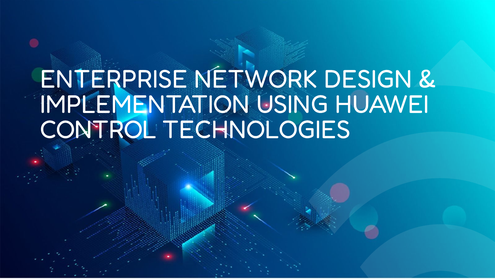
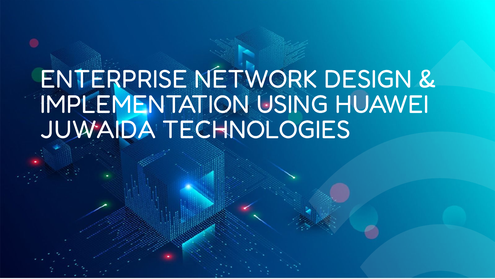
CONTROL: CONTROL -> JUWAIDA
